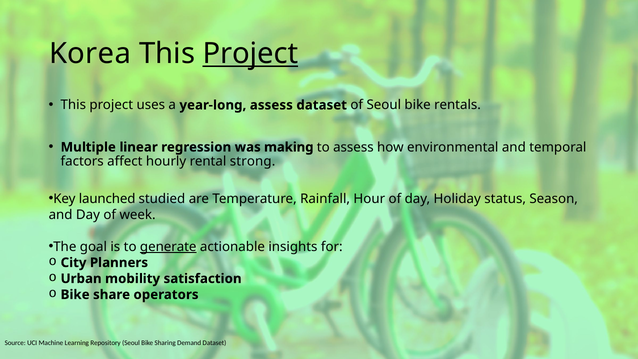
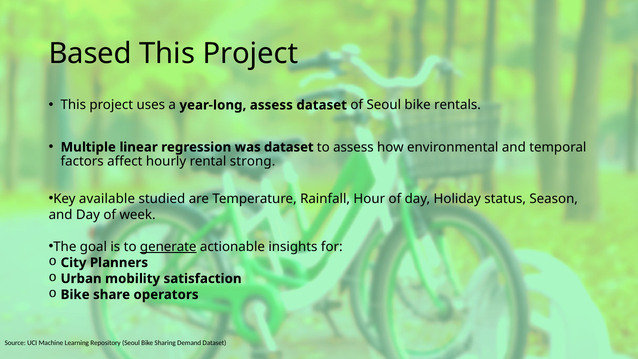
Korea: Korea -> Based
Project at (250, 54) underline: present -> none
was making: making -> dataset
launched: launched -> available
